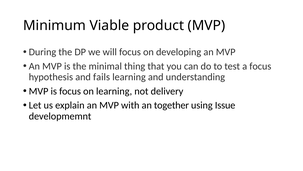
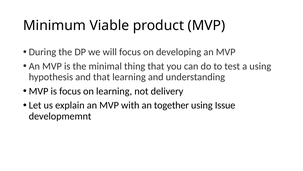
a focus: focus -> using
and fails: fails -> that
